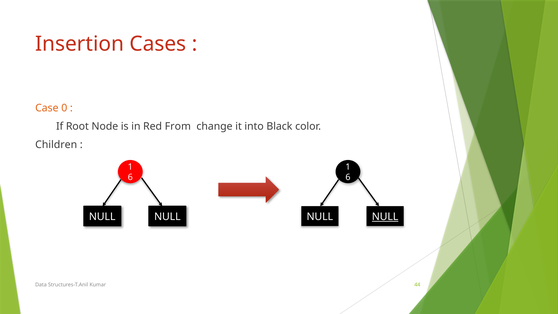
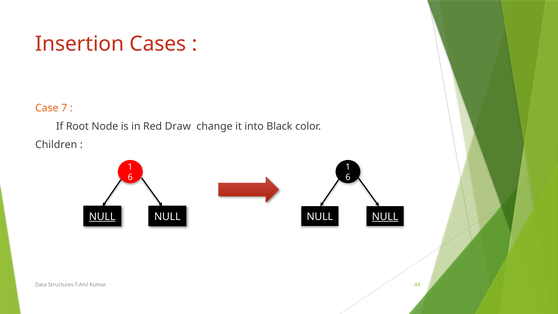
0: 0 -> 7
From: From -> Draw
NULL at (102, 217) underline: none -> present
